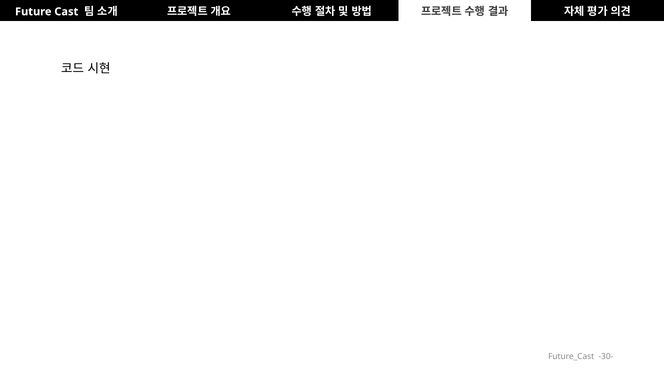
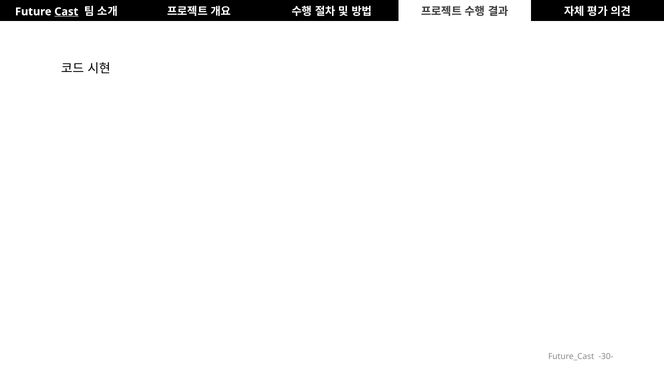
Cast underline: none -> present
